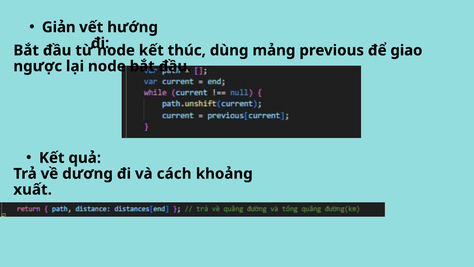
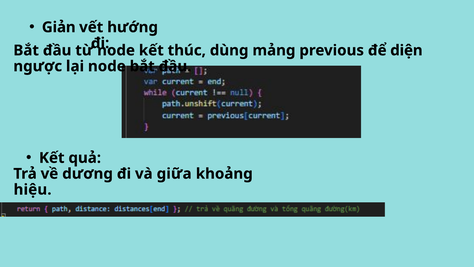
giao: giao -> diện
cách: cách -> giữa
xuất: xuất -> hiệu
